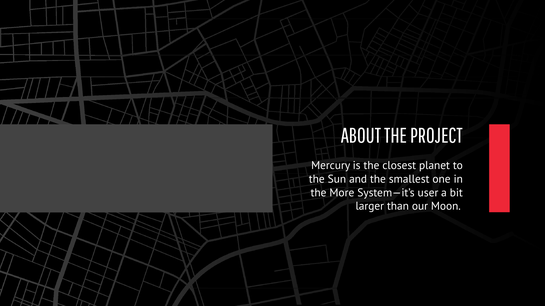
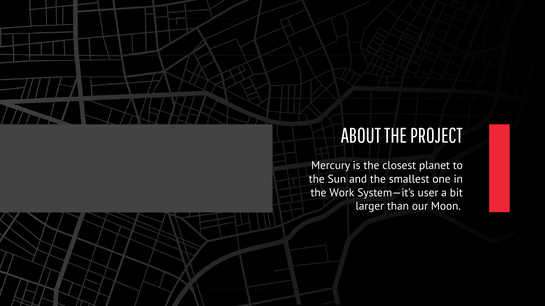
More: More -> Work
